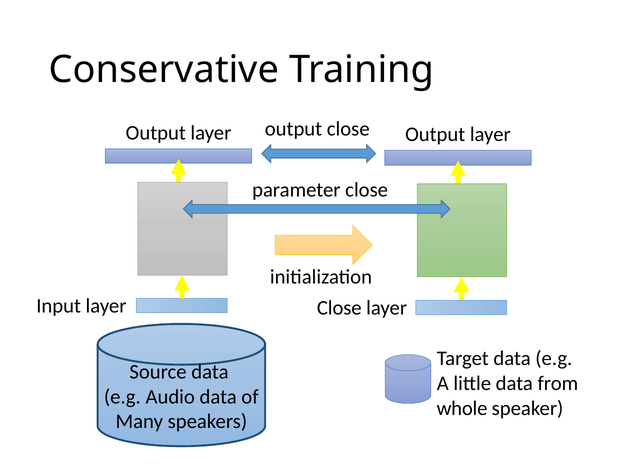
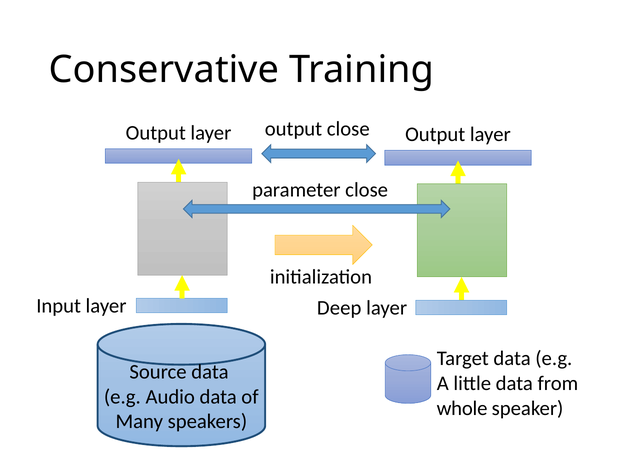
Close at (339, 308): Close -> Deep
